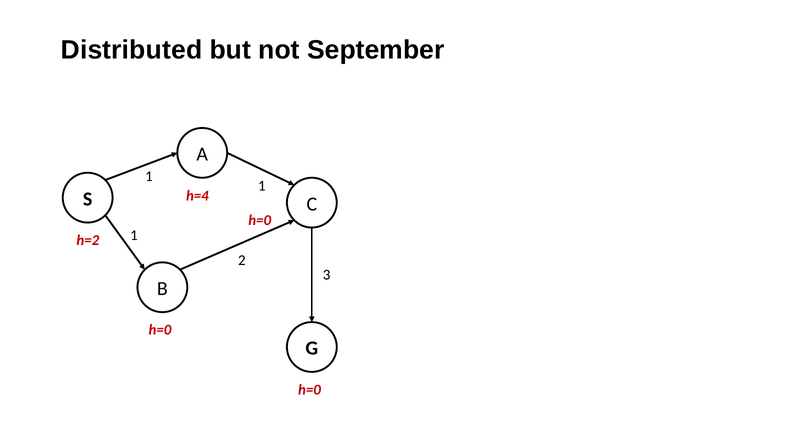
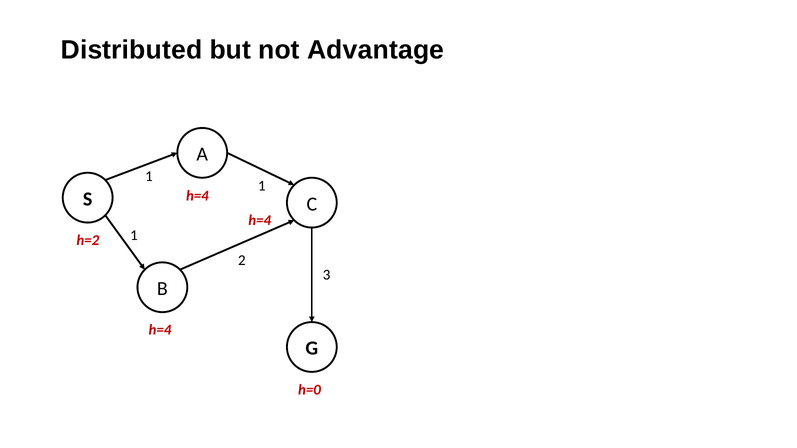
September: September -> Advantage
h=0 at (260, 220): h=0 -> h=4
h=0 at (160, 330): h=0 -> h=4
